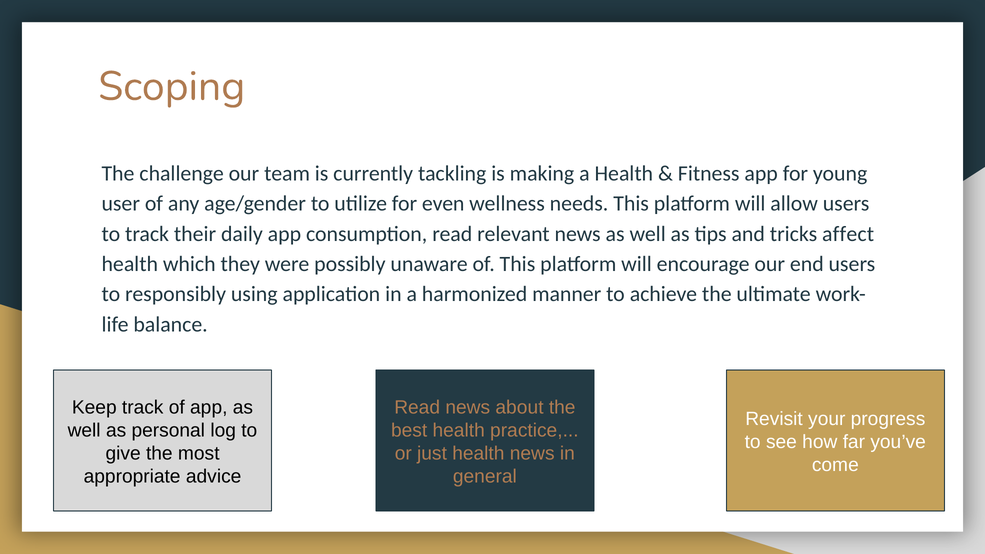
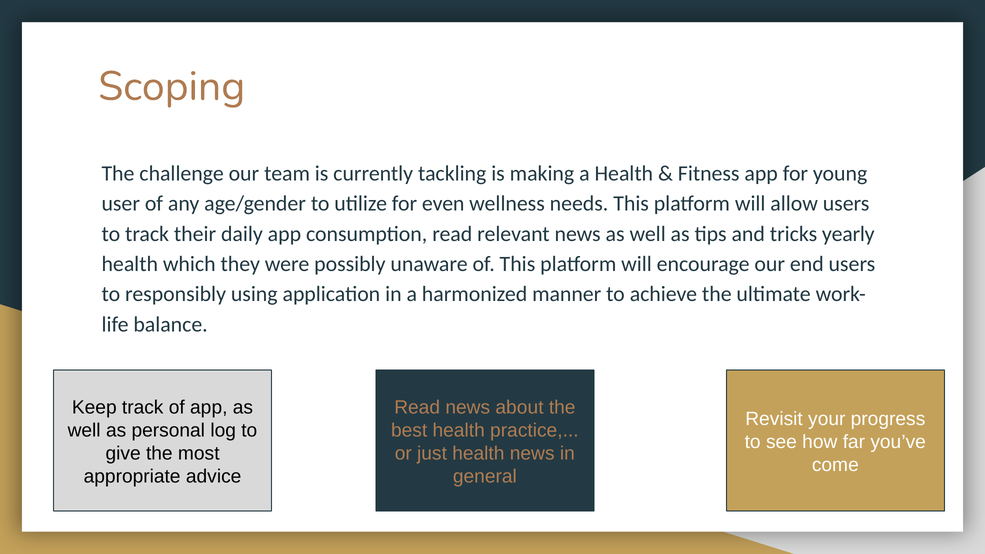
affect: affect -> yearly
